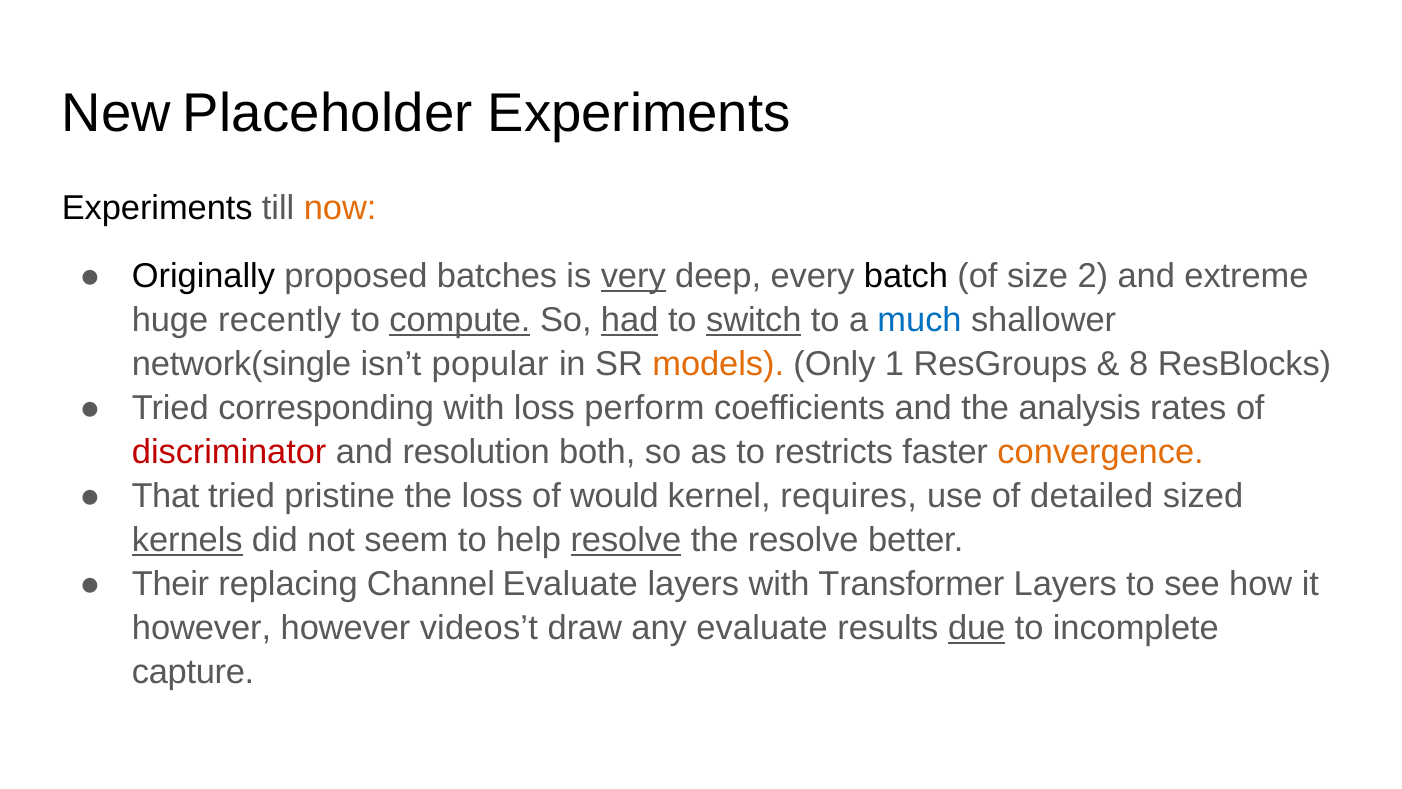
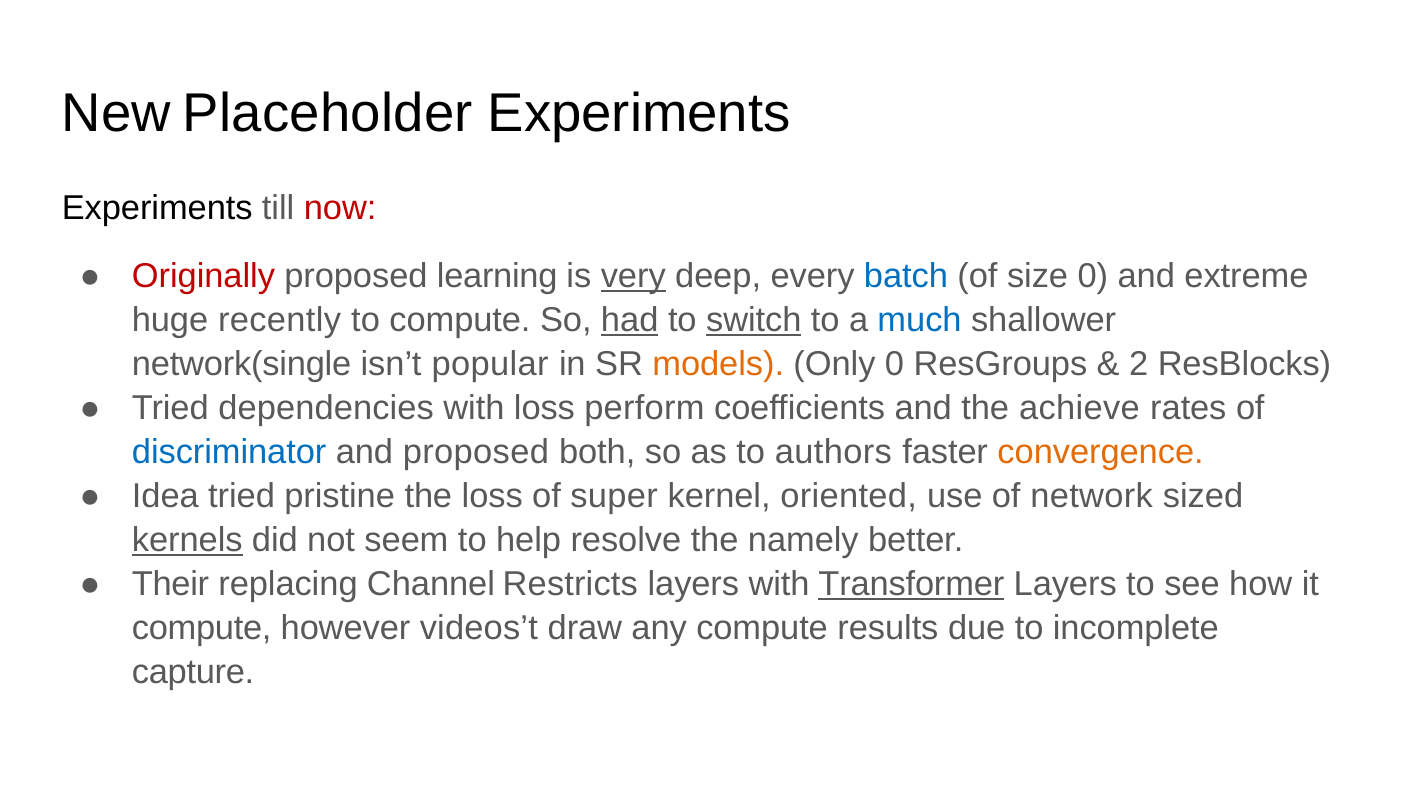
now colour: orange -> red
Originally colour: black -> red
batches: batches -> learning
batch colour: black -> blue
size 2: 2 -> 0
compute at (460, 320) underline: present -> none
Only 1: 1 -> 0
8: 8 -> 2
corresponding: corresponding -> dependencies
analysis: analysis -> achieve
discriminator colour: red -> blue
and resolution: resolution -> proposed
restricts: restricts -> authors
That: That -> Idea
would: would -> super
requires: requires -> oriented
detailed: detailed -> network
resolve at (626, 540) underline: present -> none
the resolve: resolve -> namely
Channel Evaluate: Evaluate -> Restricts
Transformer underline: none -> present
however at (202, 628): however -> compute
any evaluate: evaluate -> compute
due underline: present -> none
